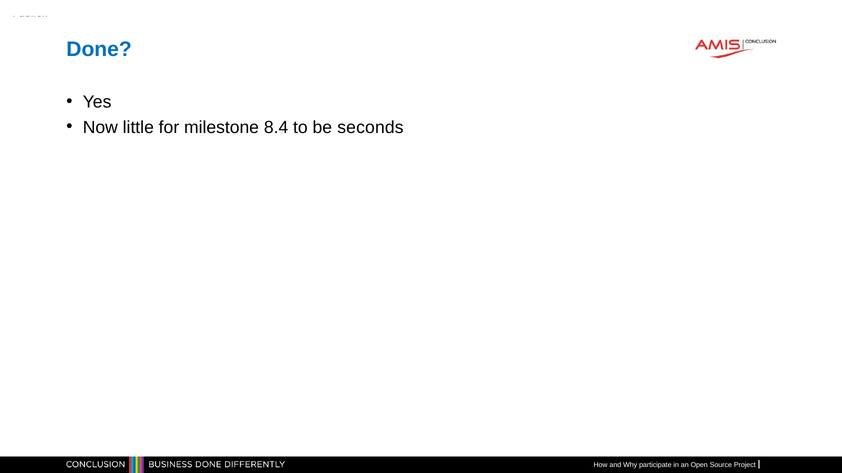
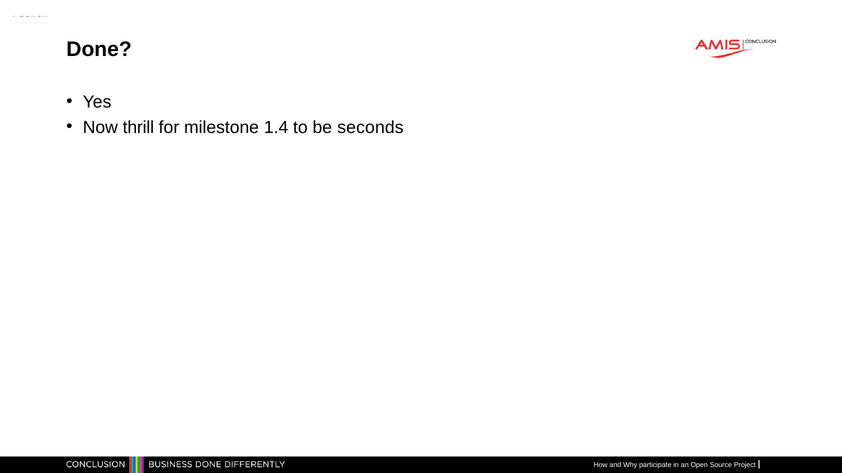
Done colour: blue -> black
little: little -> thrill
8.4: 8.4 -> 1.4
